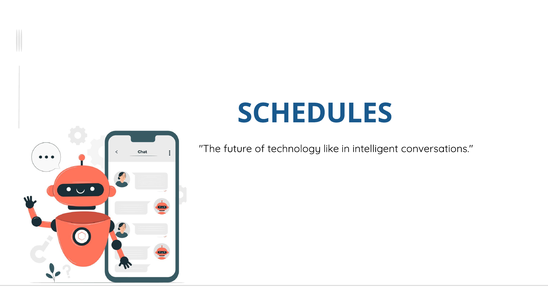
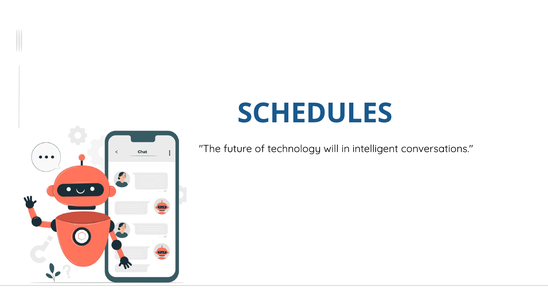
like: like -> will
